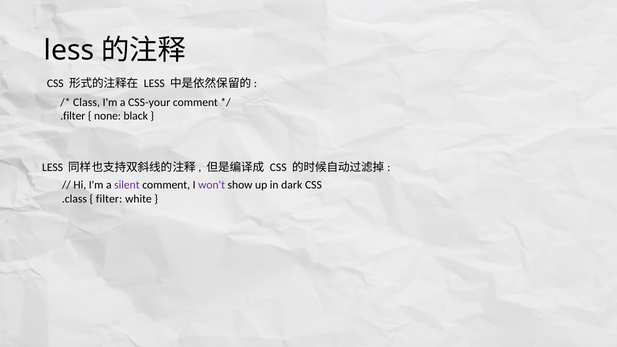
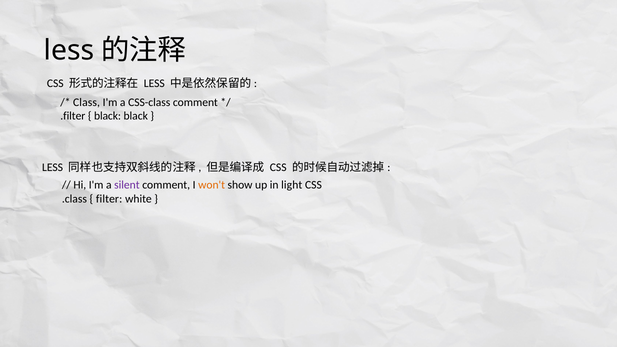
CSS-your: CSS-your -> CSS-class
none at (108, 116): none -> black
won't colour: purple -> orange
dark: dark -> light
